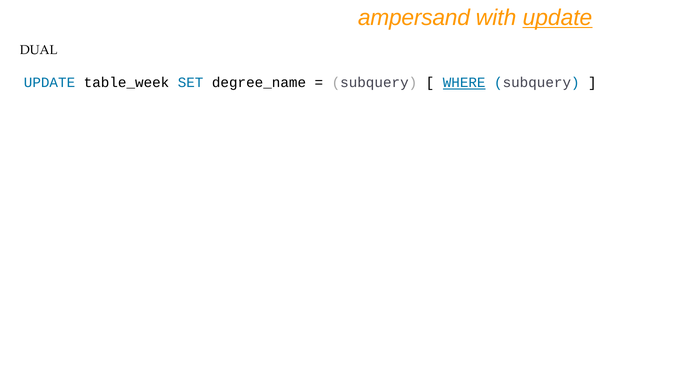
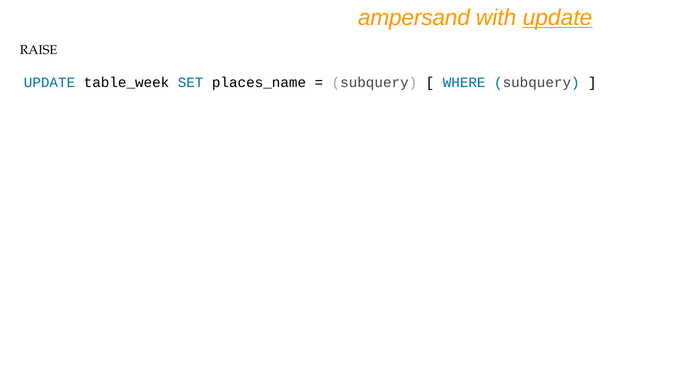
DUAL: DUAL -> RAISE
degree_name: degree_name -> places_name
WHERE underline: present -> none
